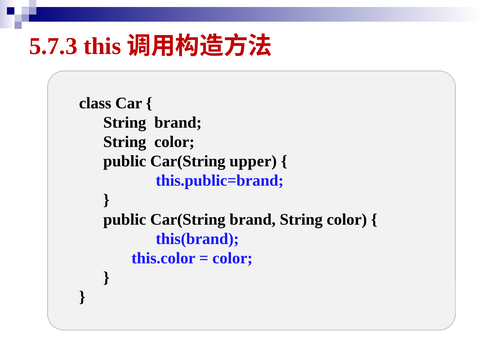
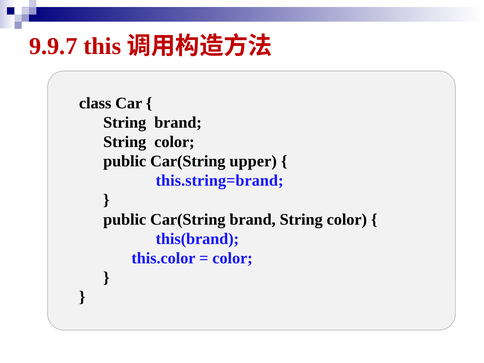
5.7.3: 5.7.3 -> 9.9.7
this.public=brand: this.public=brand -> this.string=brand
